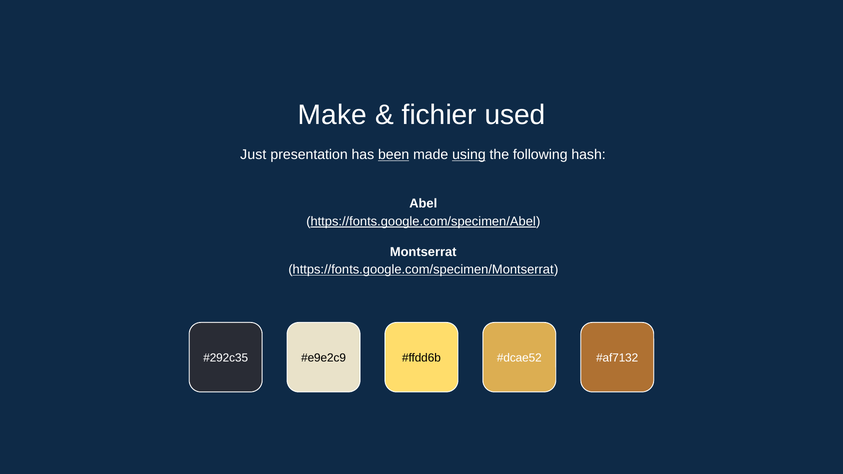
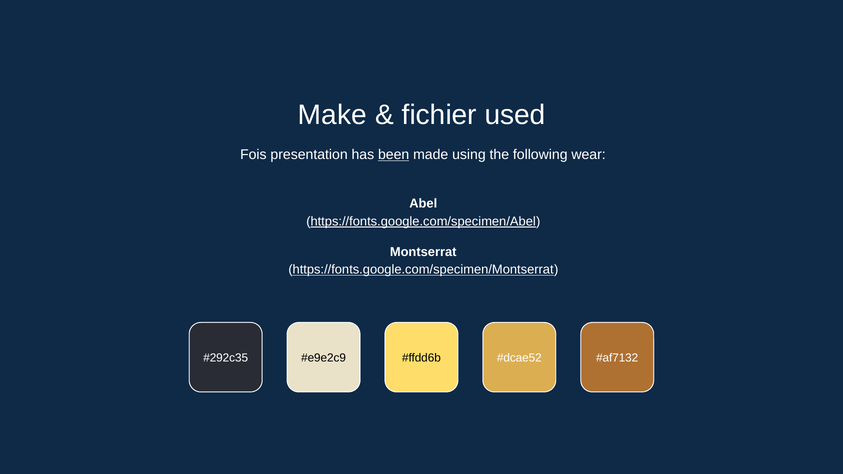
Just: Just -> Fois
using underline: present -> none
hash: hash -> wear
